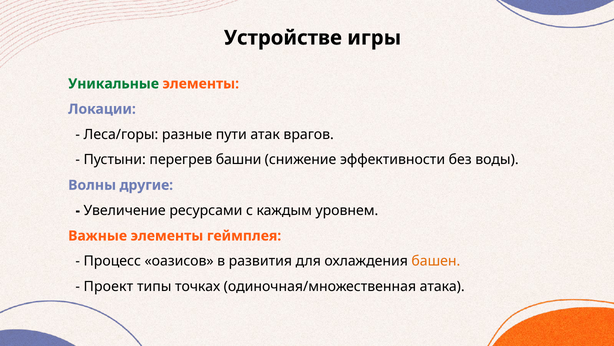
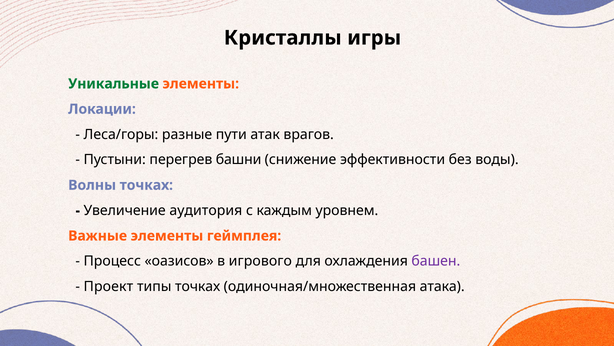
Устройстве: Устройстве -> Кристаллы
Волны другие: другие -> точках
ресурсами: ресурсами -> аудитория
развития: развития -> игрового
башен colour: orange -> purple
